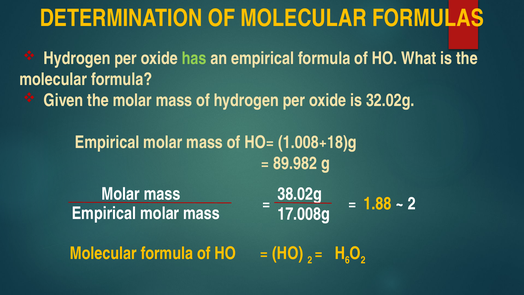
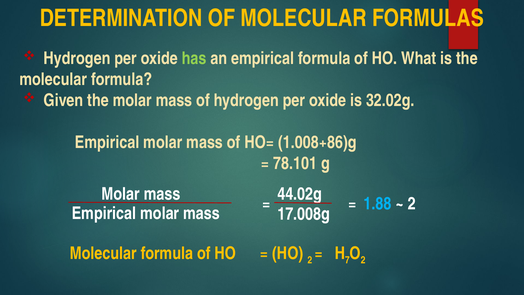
1.008+18)g: 1.008+18)g -> 1.008+86)g
89.982: 89.982 -> 78.101
38.02g: 38.02g -> 44.02g
1.88 colour: yellow -> light blue
6: 6 -> 7
